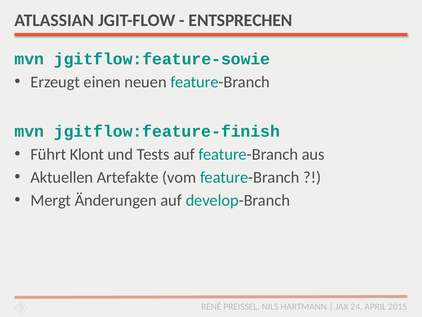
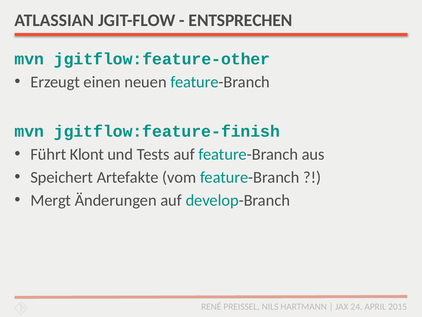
jgitflow:feature-sowie: jgitflow:feature-sowie -> jgitflow:feature-other
Aktuellen: Aktuellen -> Speichert
